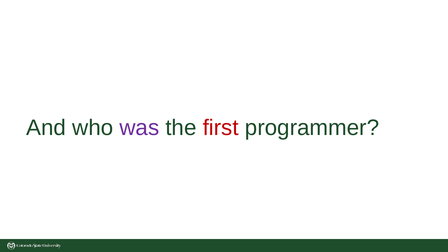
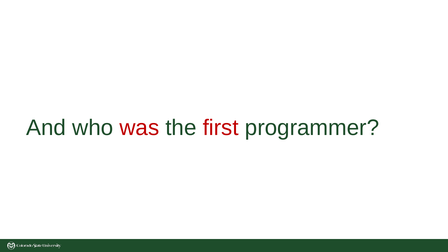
was colour: purple -> red
